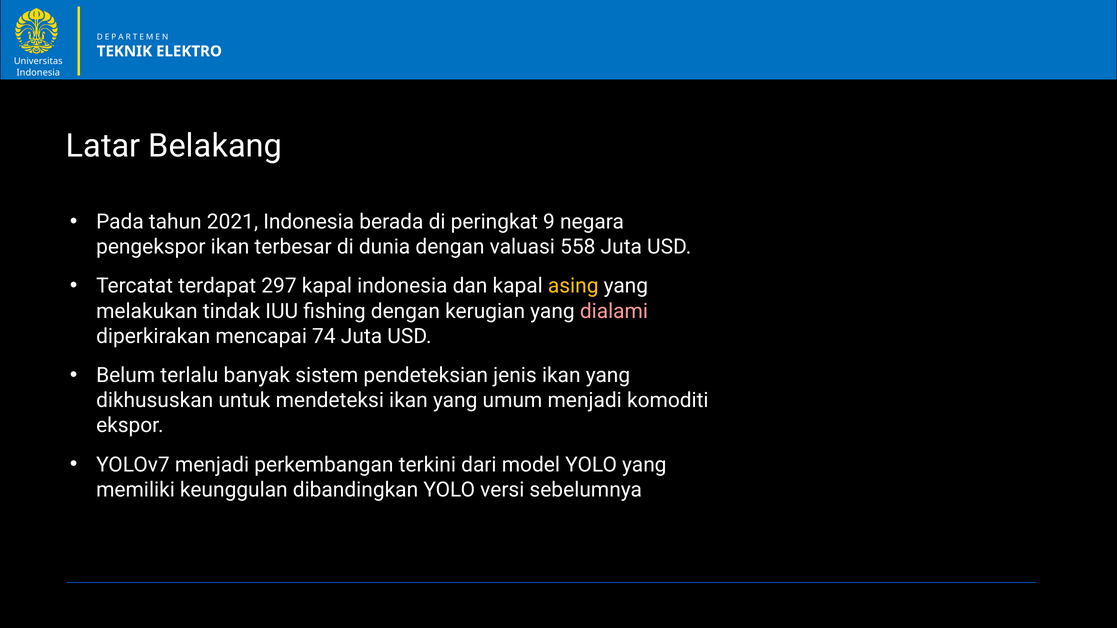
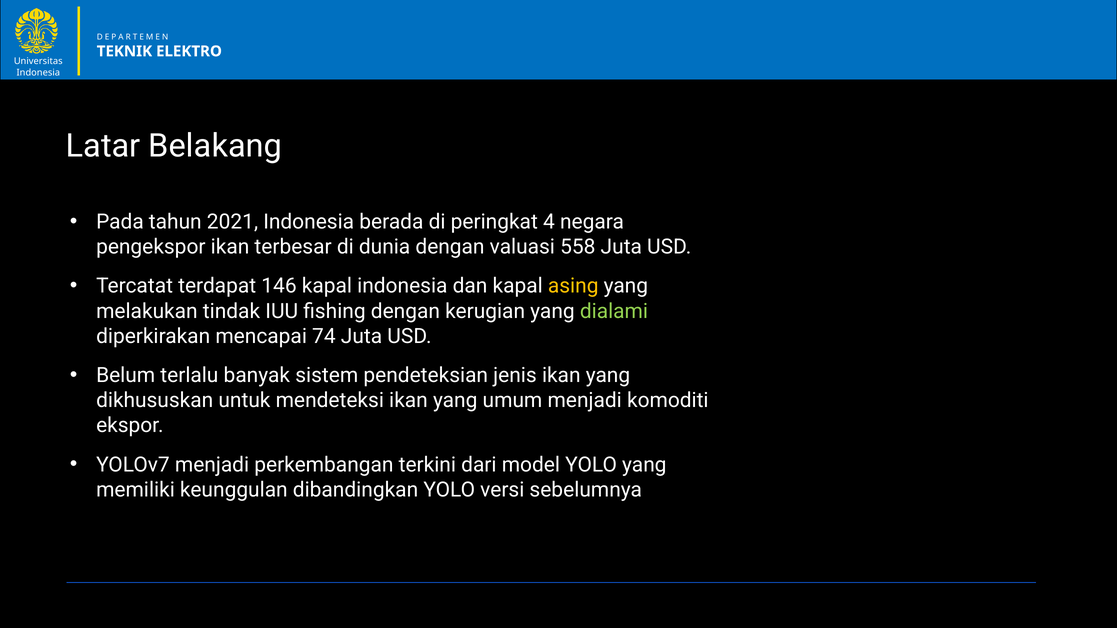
9: 9 -> 4
297: 297 -> 146
dialami colour: pink -> light green
